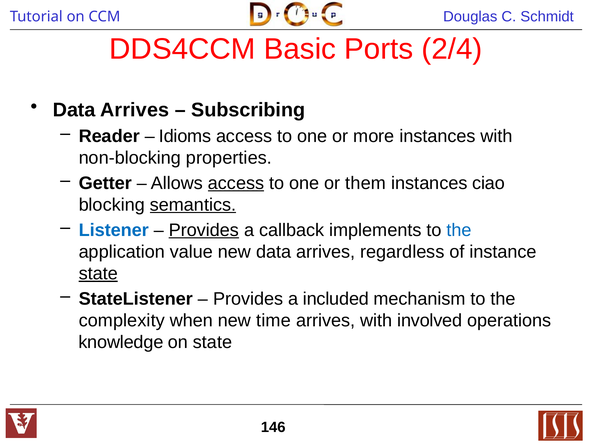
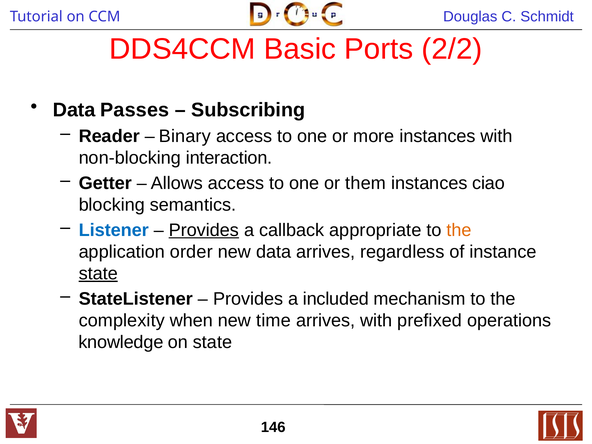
2/4: 2/4 -> 2/2
Arrives at (135, 110): Arrives -> Passes
Idioms: Idioms -> Binary
properties: properties -> interaction
access at (236, 183) underline: present -> none
semantics underline: present -> none
implements: implements -> appropriate
the at (459, 230) colour: blue -> orange
value: value -> order
involved: involved -> prefixed
